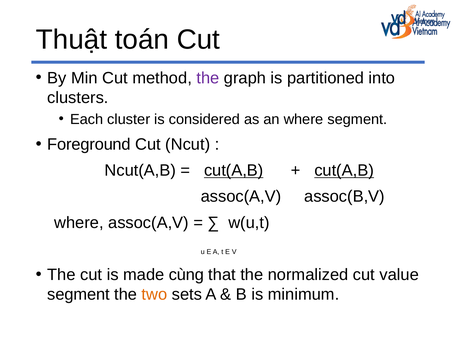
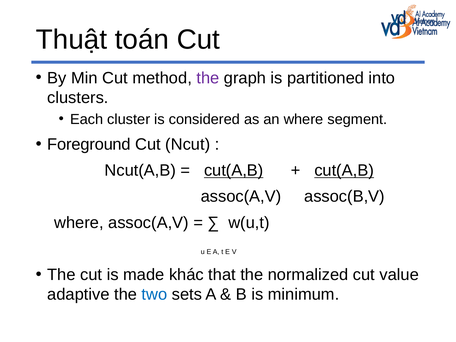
cùng: cùng -> khác
segment at (78, 295): segment -> adaptive
two colour: orange -> blue
